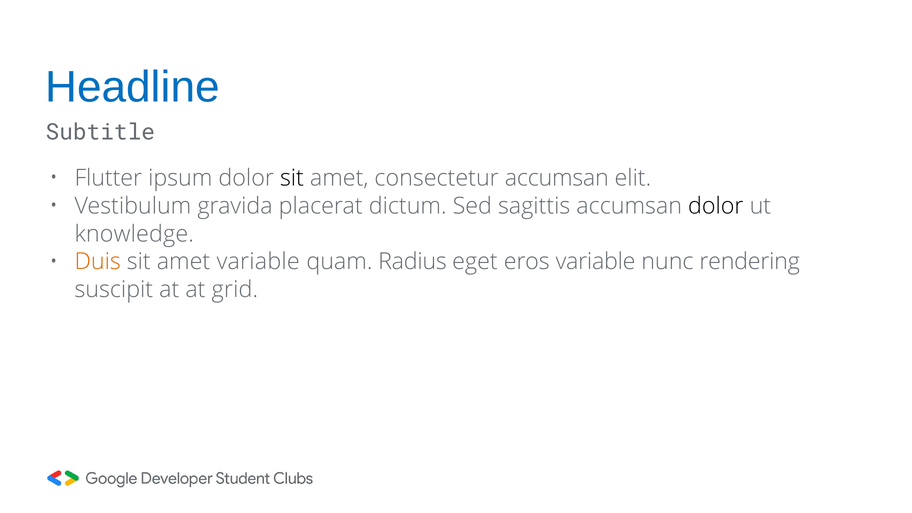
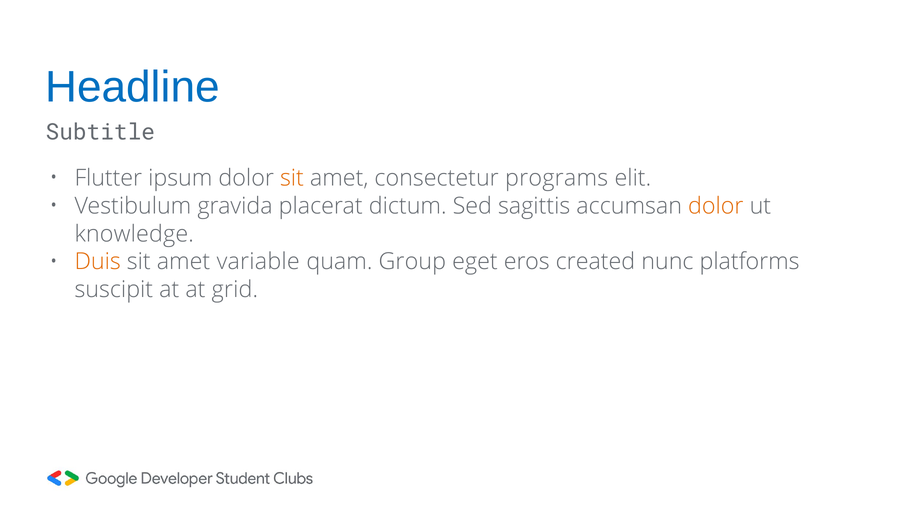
sit at (292, 178) colour: black -> orange
consectetur accumsan: accumsan -> programs
dolor at (716, 206) colour: black -> orange
Radius: Radius -> Group
eros variable: variable -> created
rendering: rendering -> platforms
